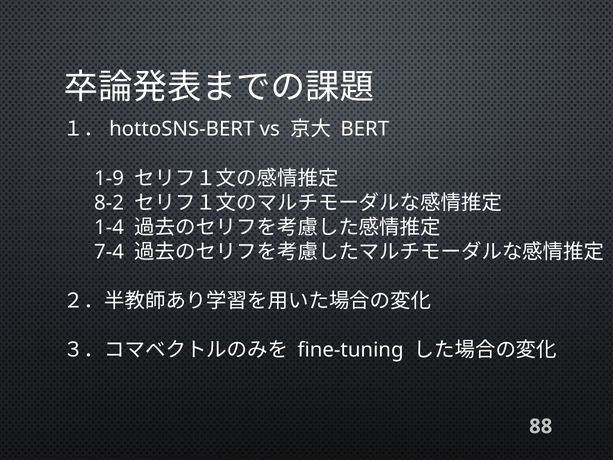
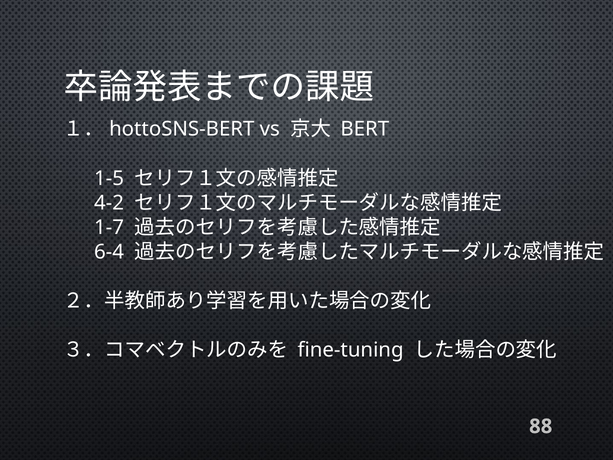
1-9: 1-9 -> 1-5
8-2: 8-2 -> 4-2
1-4: 1-4 -> 1-7
7-4: 7-4 -> 6-4
